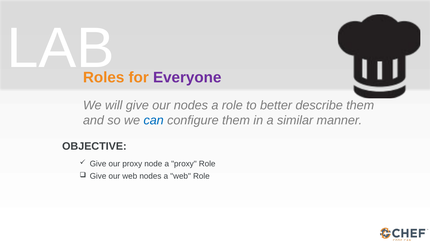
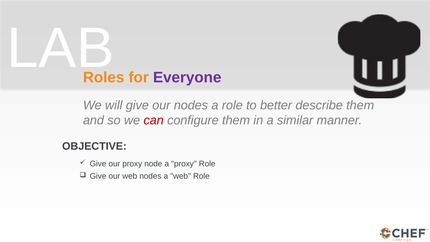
can colour: blue -> red
